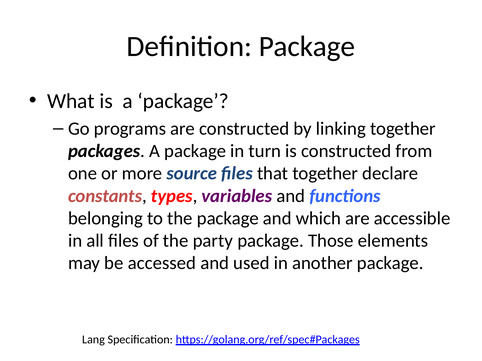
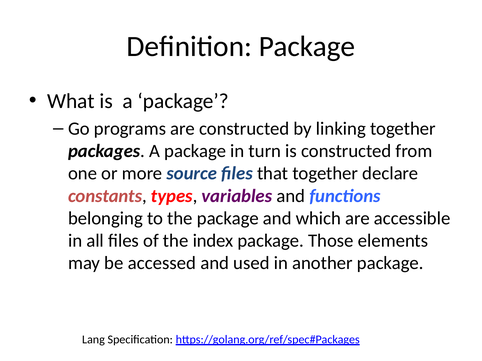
party: party -> index
